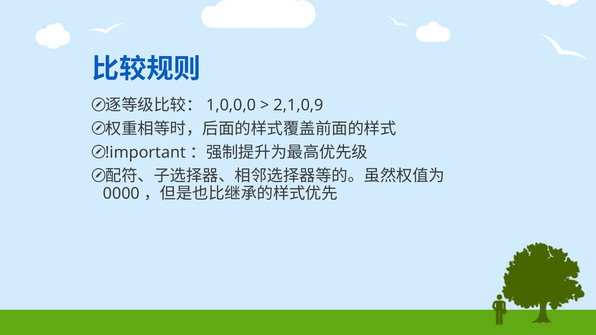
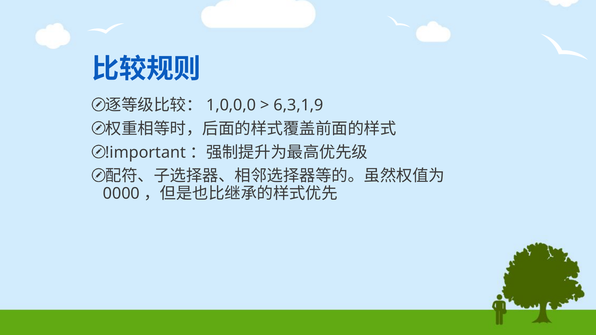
2,1,0,9: 2,1,0,9 -> 6,3,1,9
